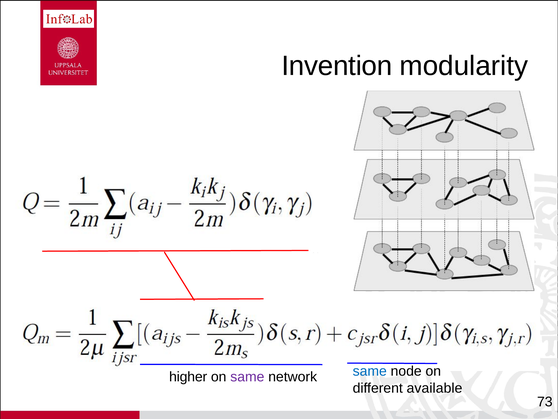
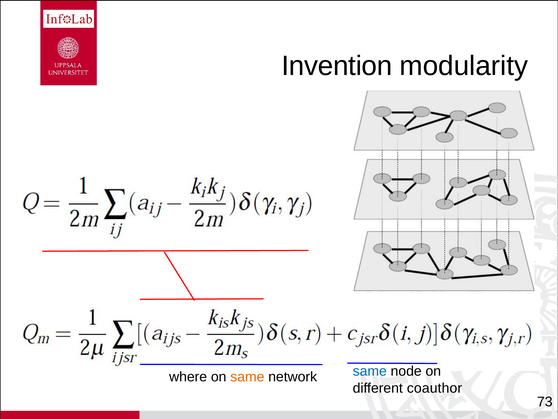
higher: higher -> where
same at (247, 376) colour: purple -> orange
available: available -> coauthor
